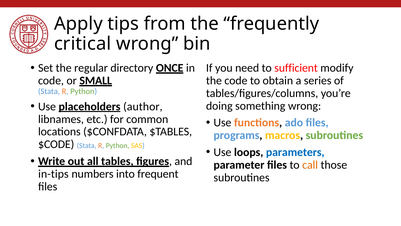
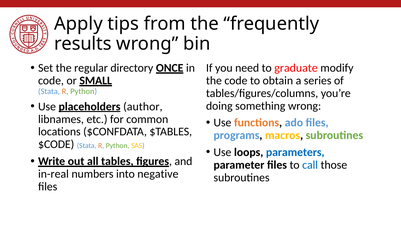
critical: critical -> results
sufficient: sufficient -> graduate
call colour: orange -> blue
in-tips: in-tips -> in-real
frequent: frequent -> negative
